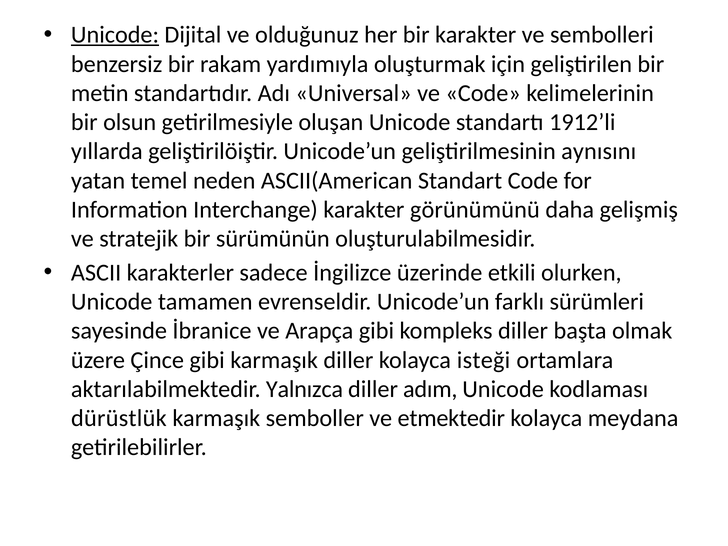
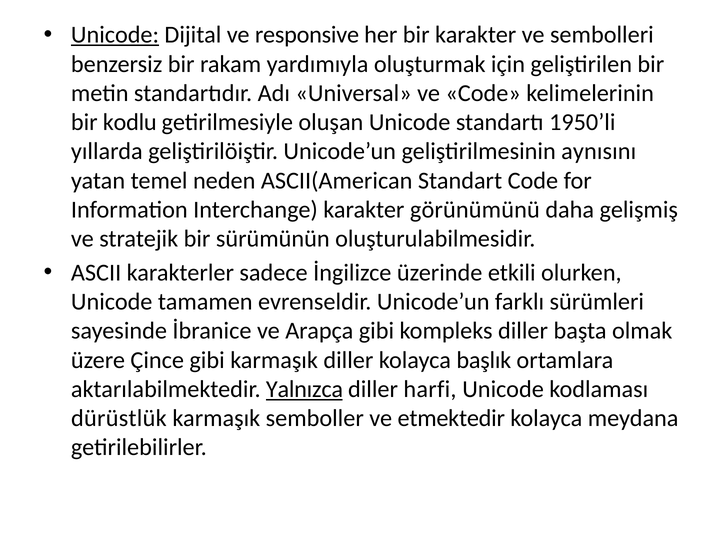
olduğunuz: olduğunuz -> responsive
olsun: olsun -> kodlu
1912’li: 1912’li -> 1950’li
isteği: isteği -> başlık
Yalnızca underline: none -> present
adım: adım -> harfi
